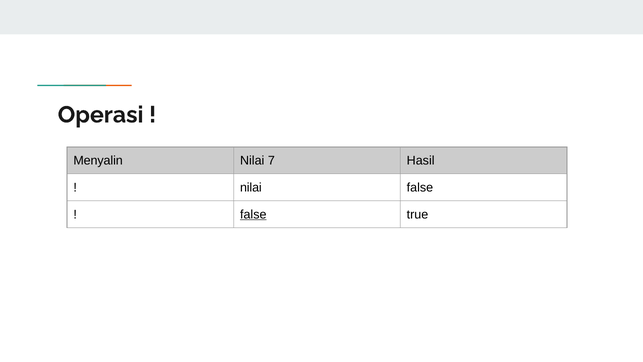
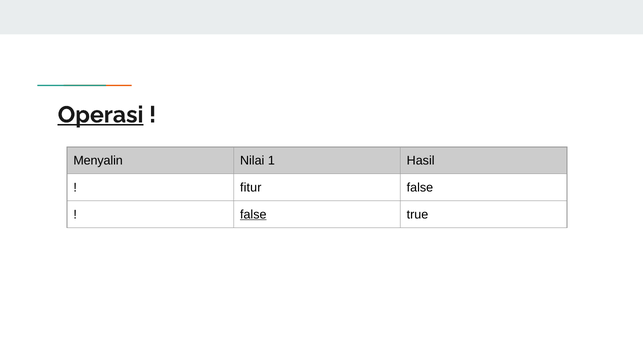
Operasi underline: none -> present
7: 7 -> 1
nilai at (251, 187): nilai -> fitur
